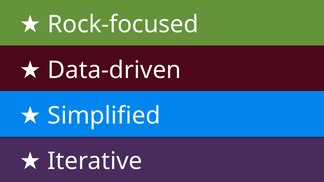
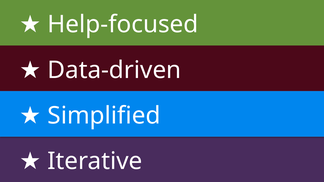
Rock-focused: Rock-focused -> Help-focused
